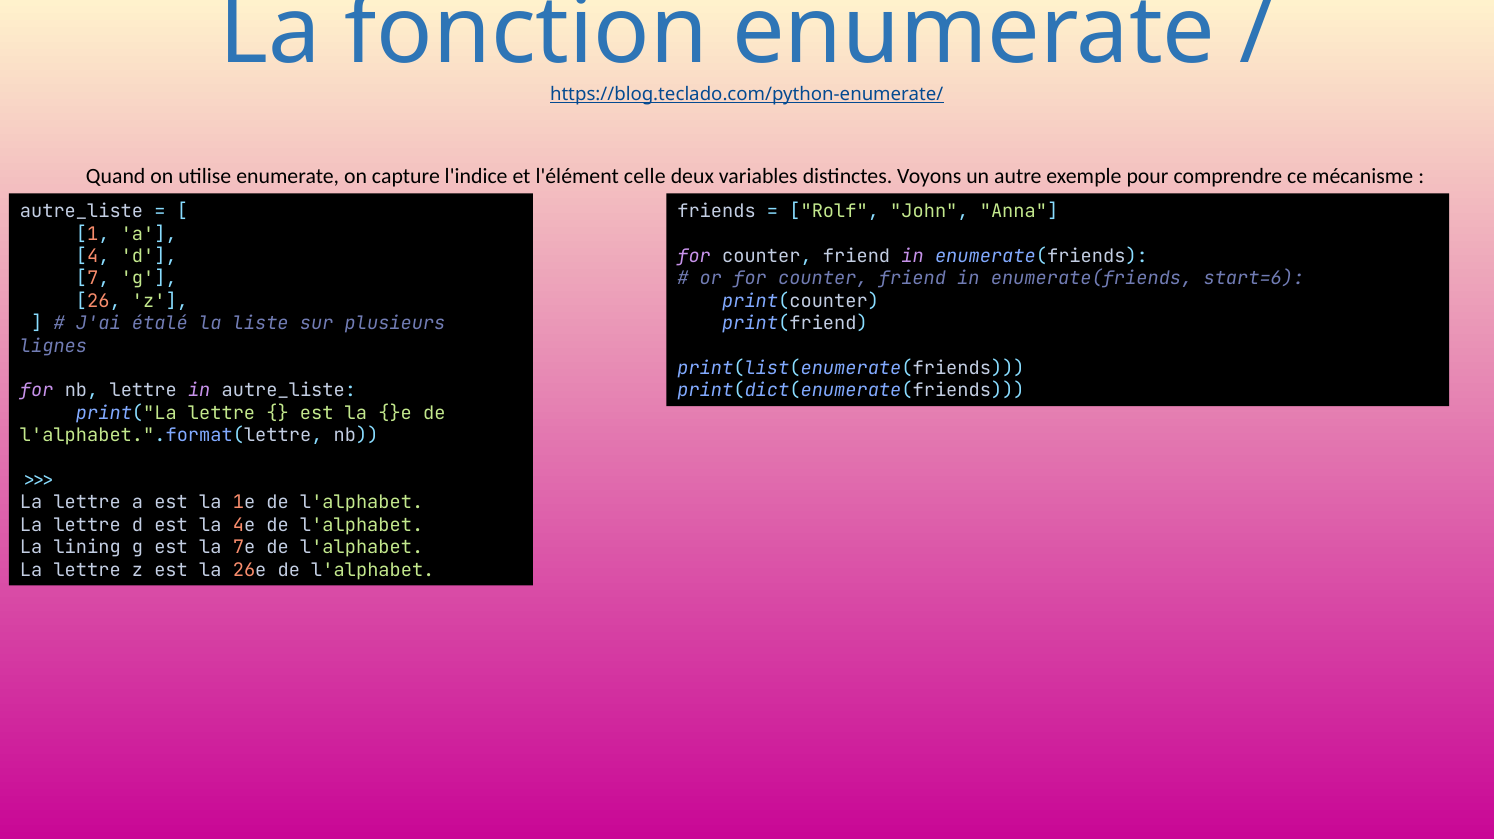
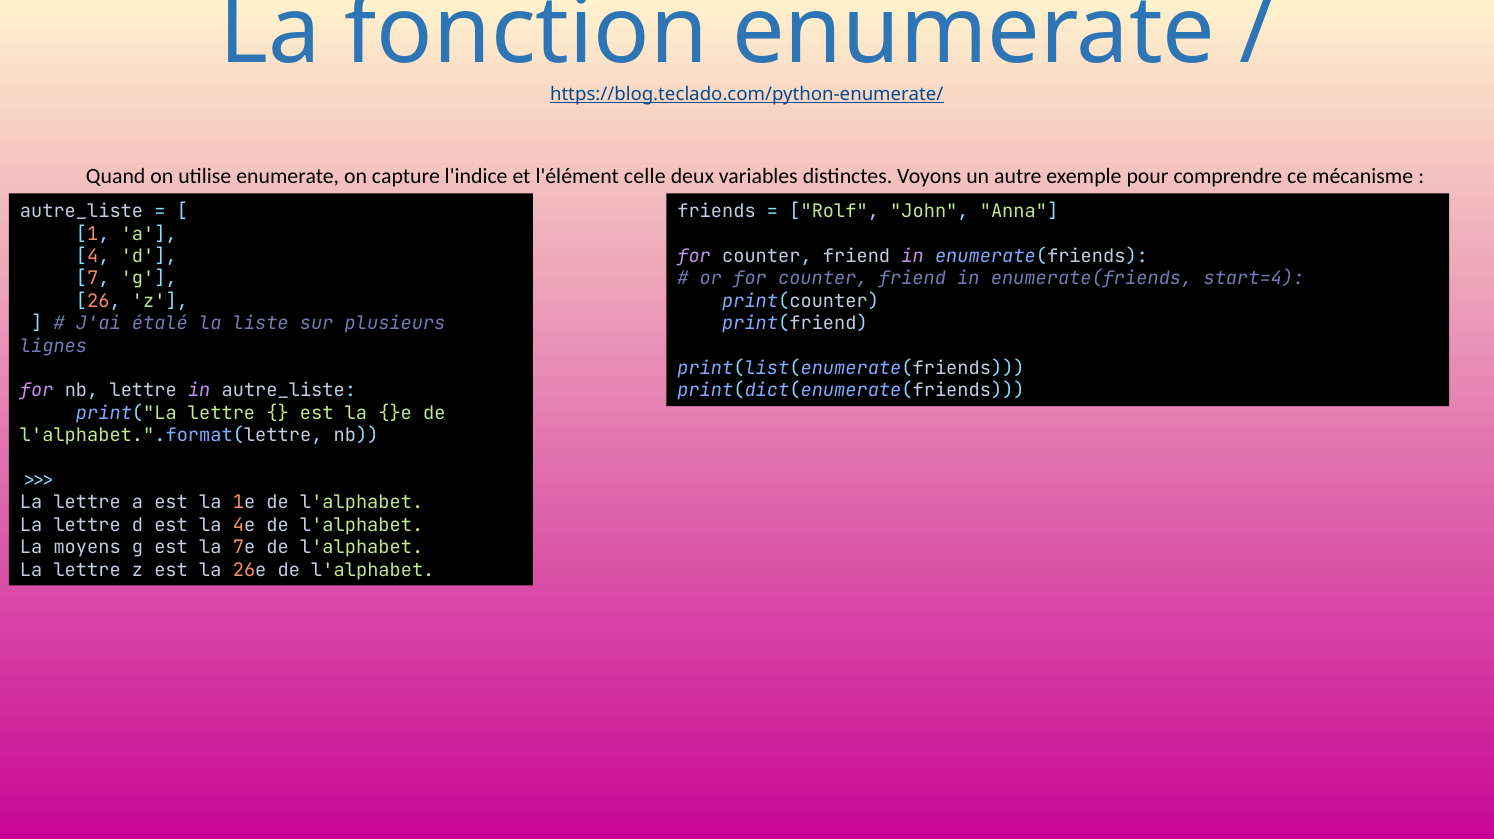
start=6: start=6 -> start=4
lining: lining -> moyens
